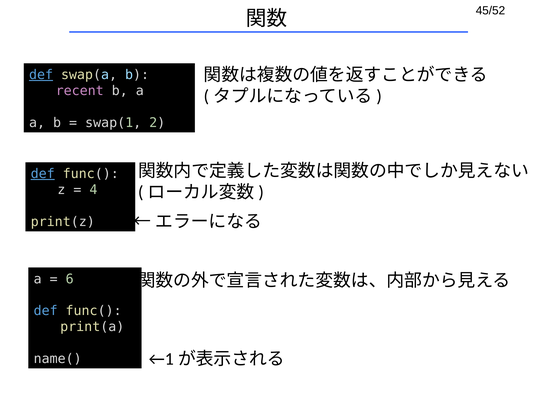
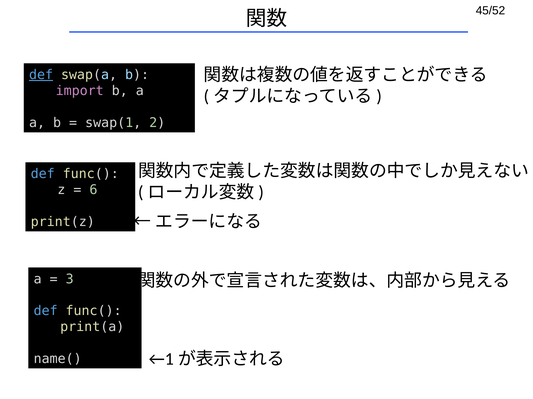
recent: recent -> import
def at (43, 174) underline: present -> none
4: 4 -> 6
6: 6 -> 3
